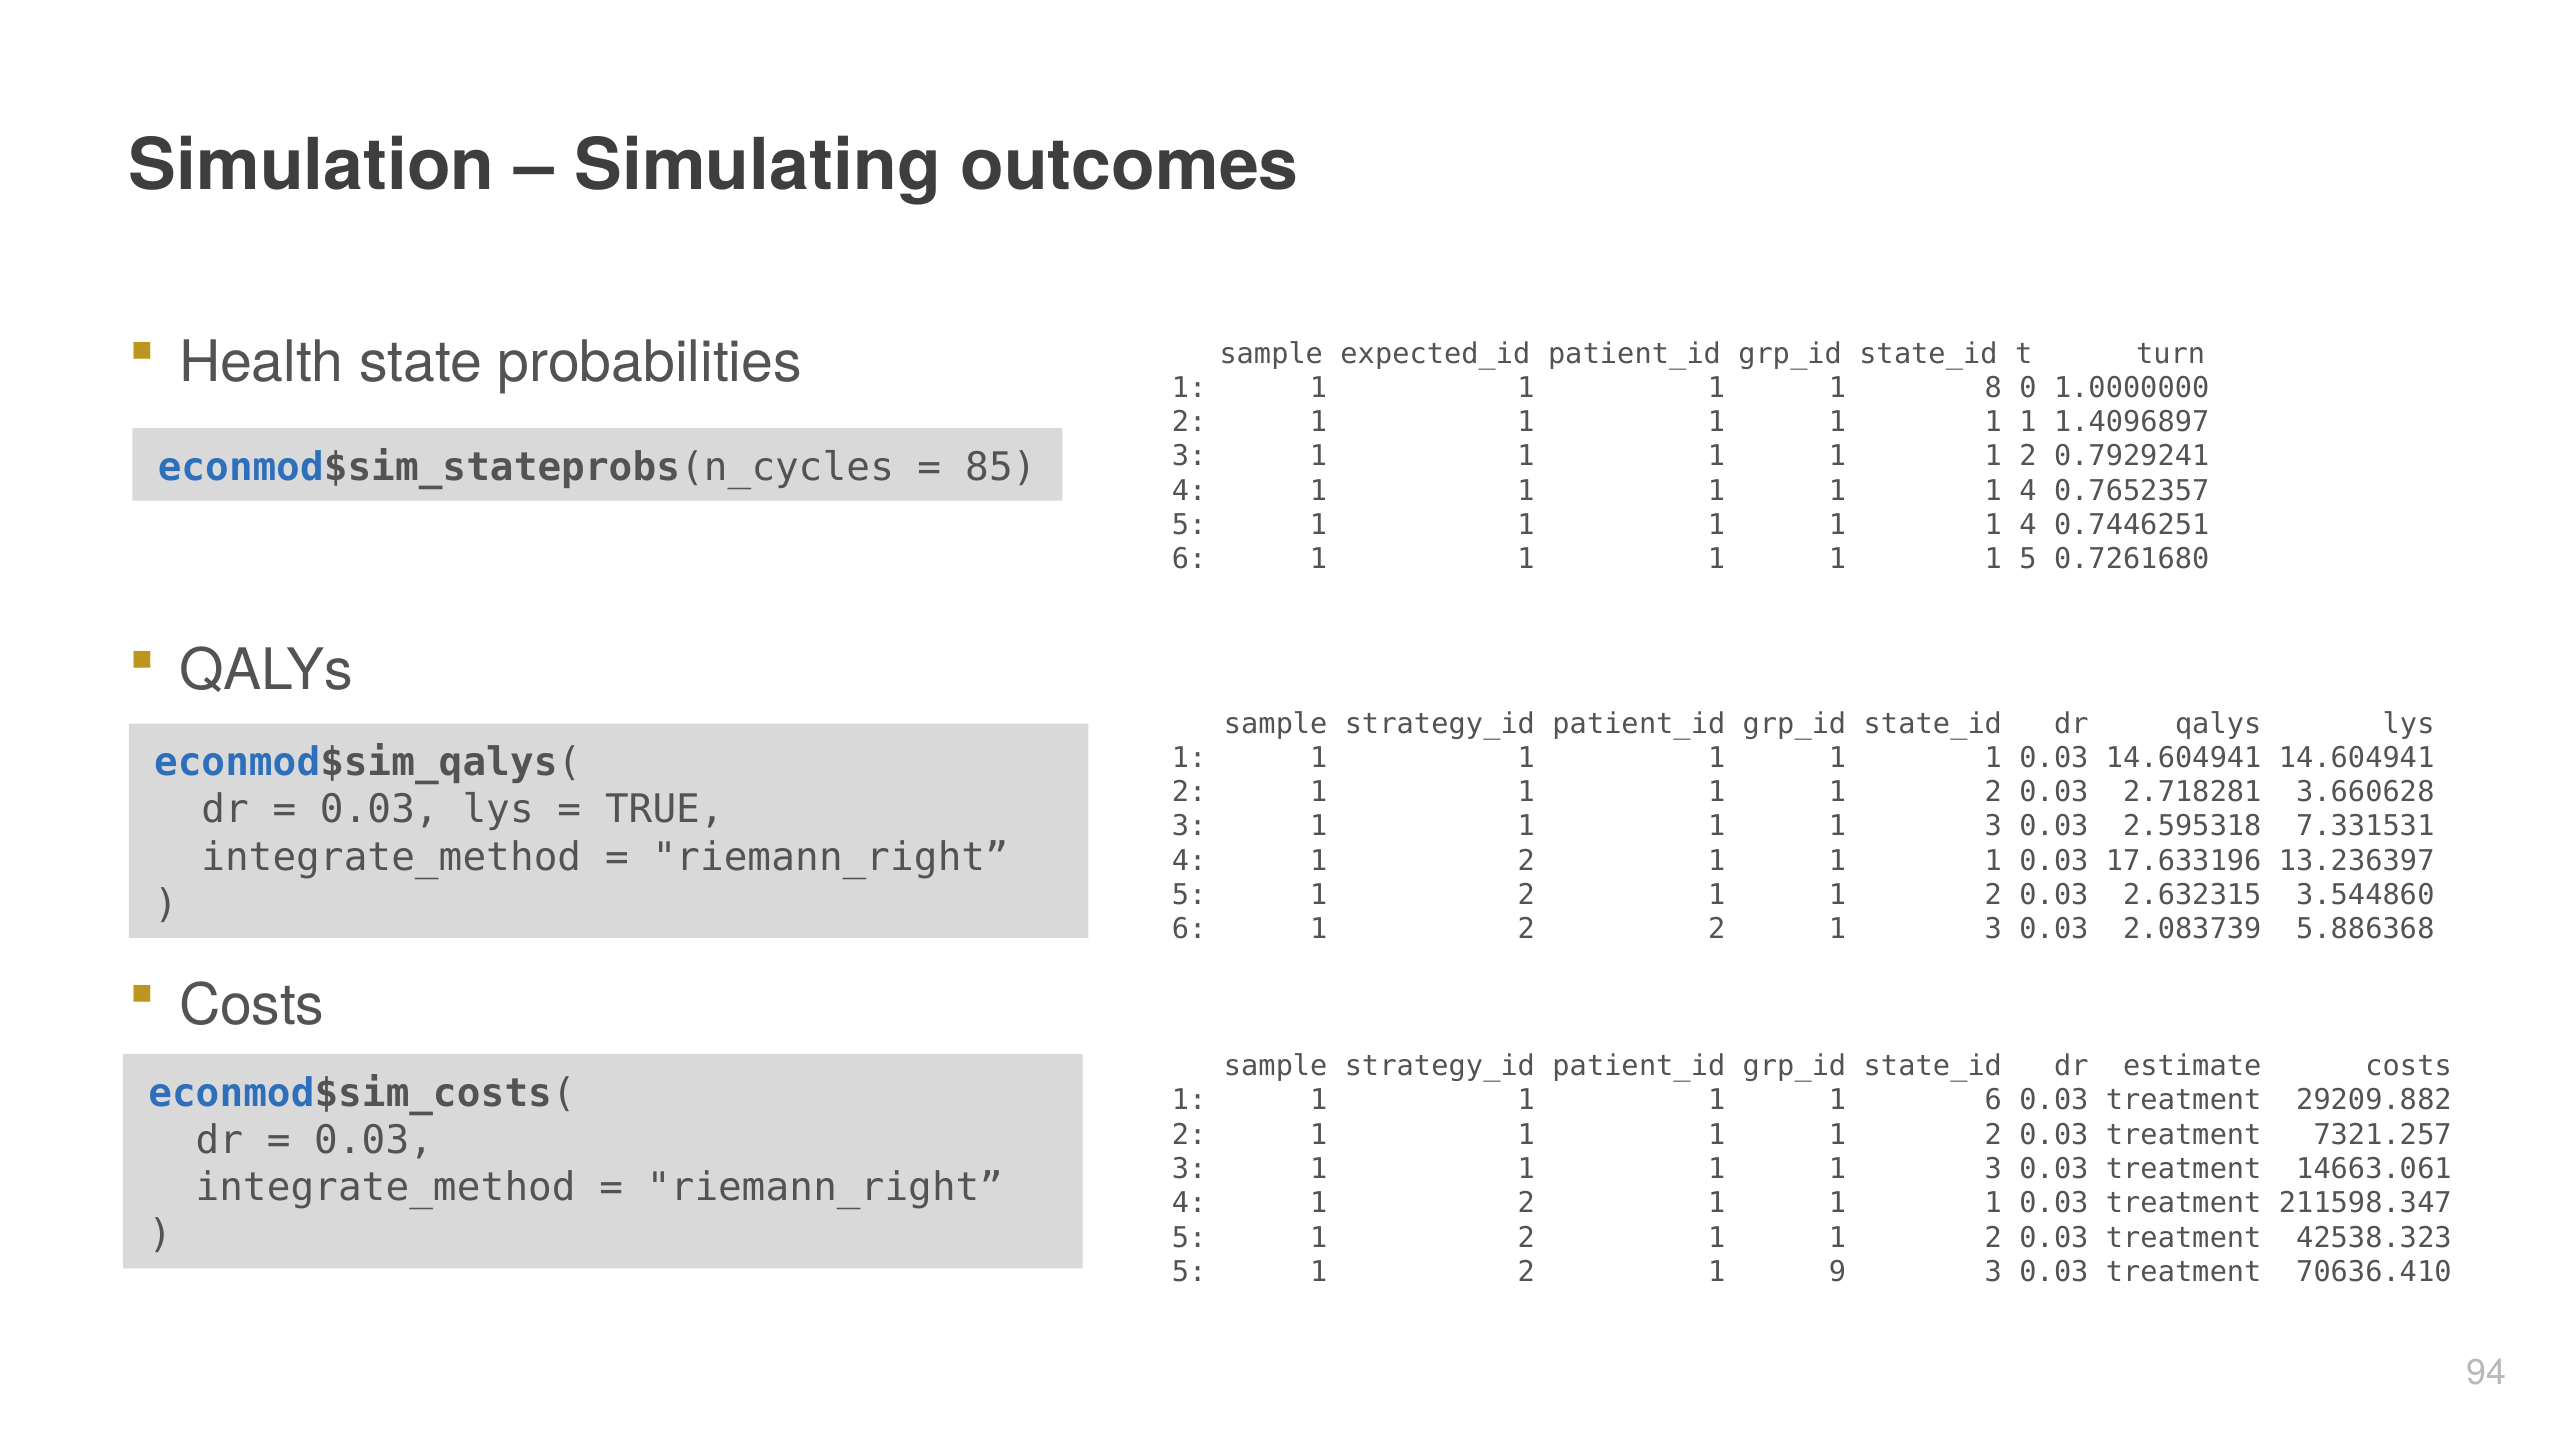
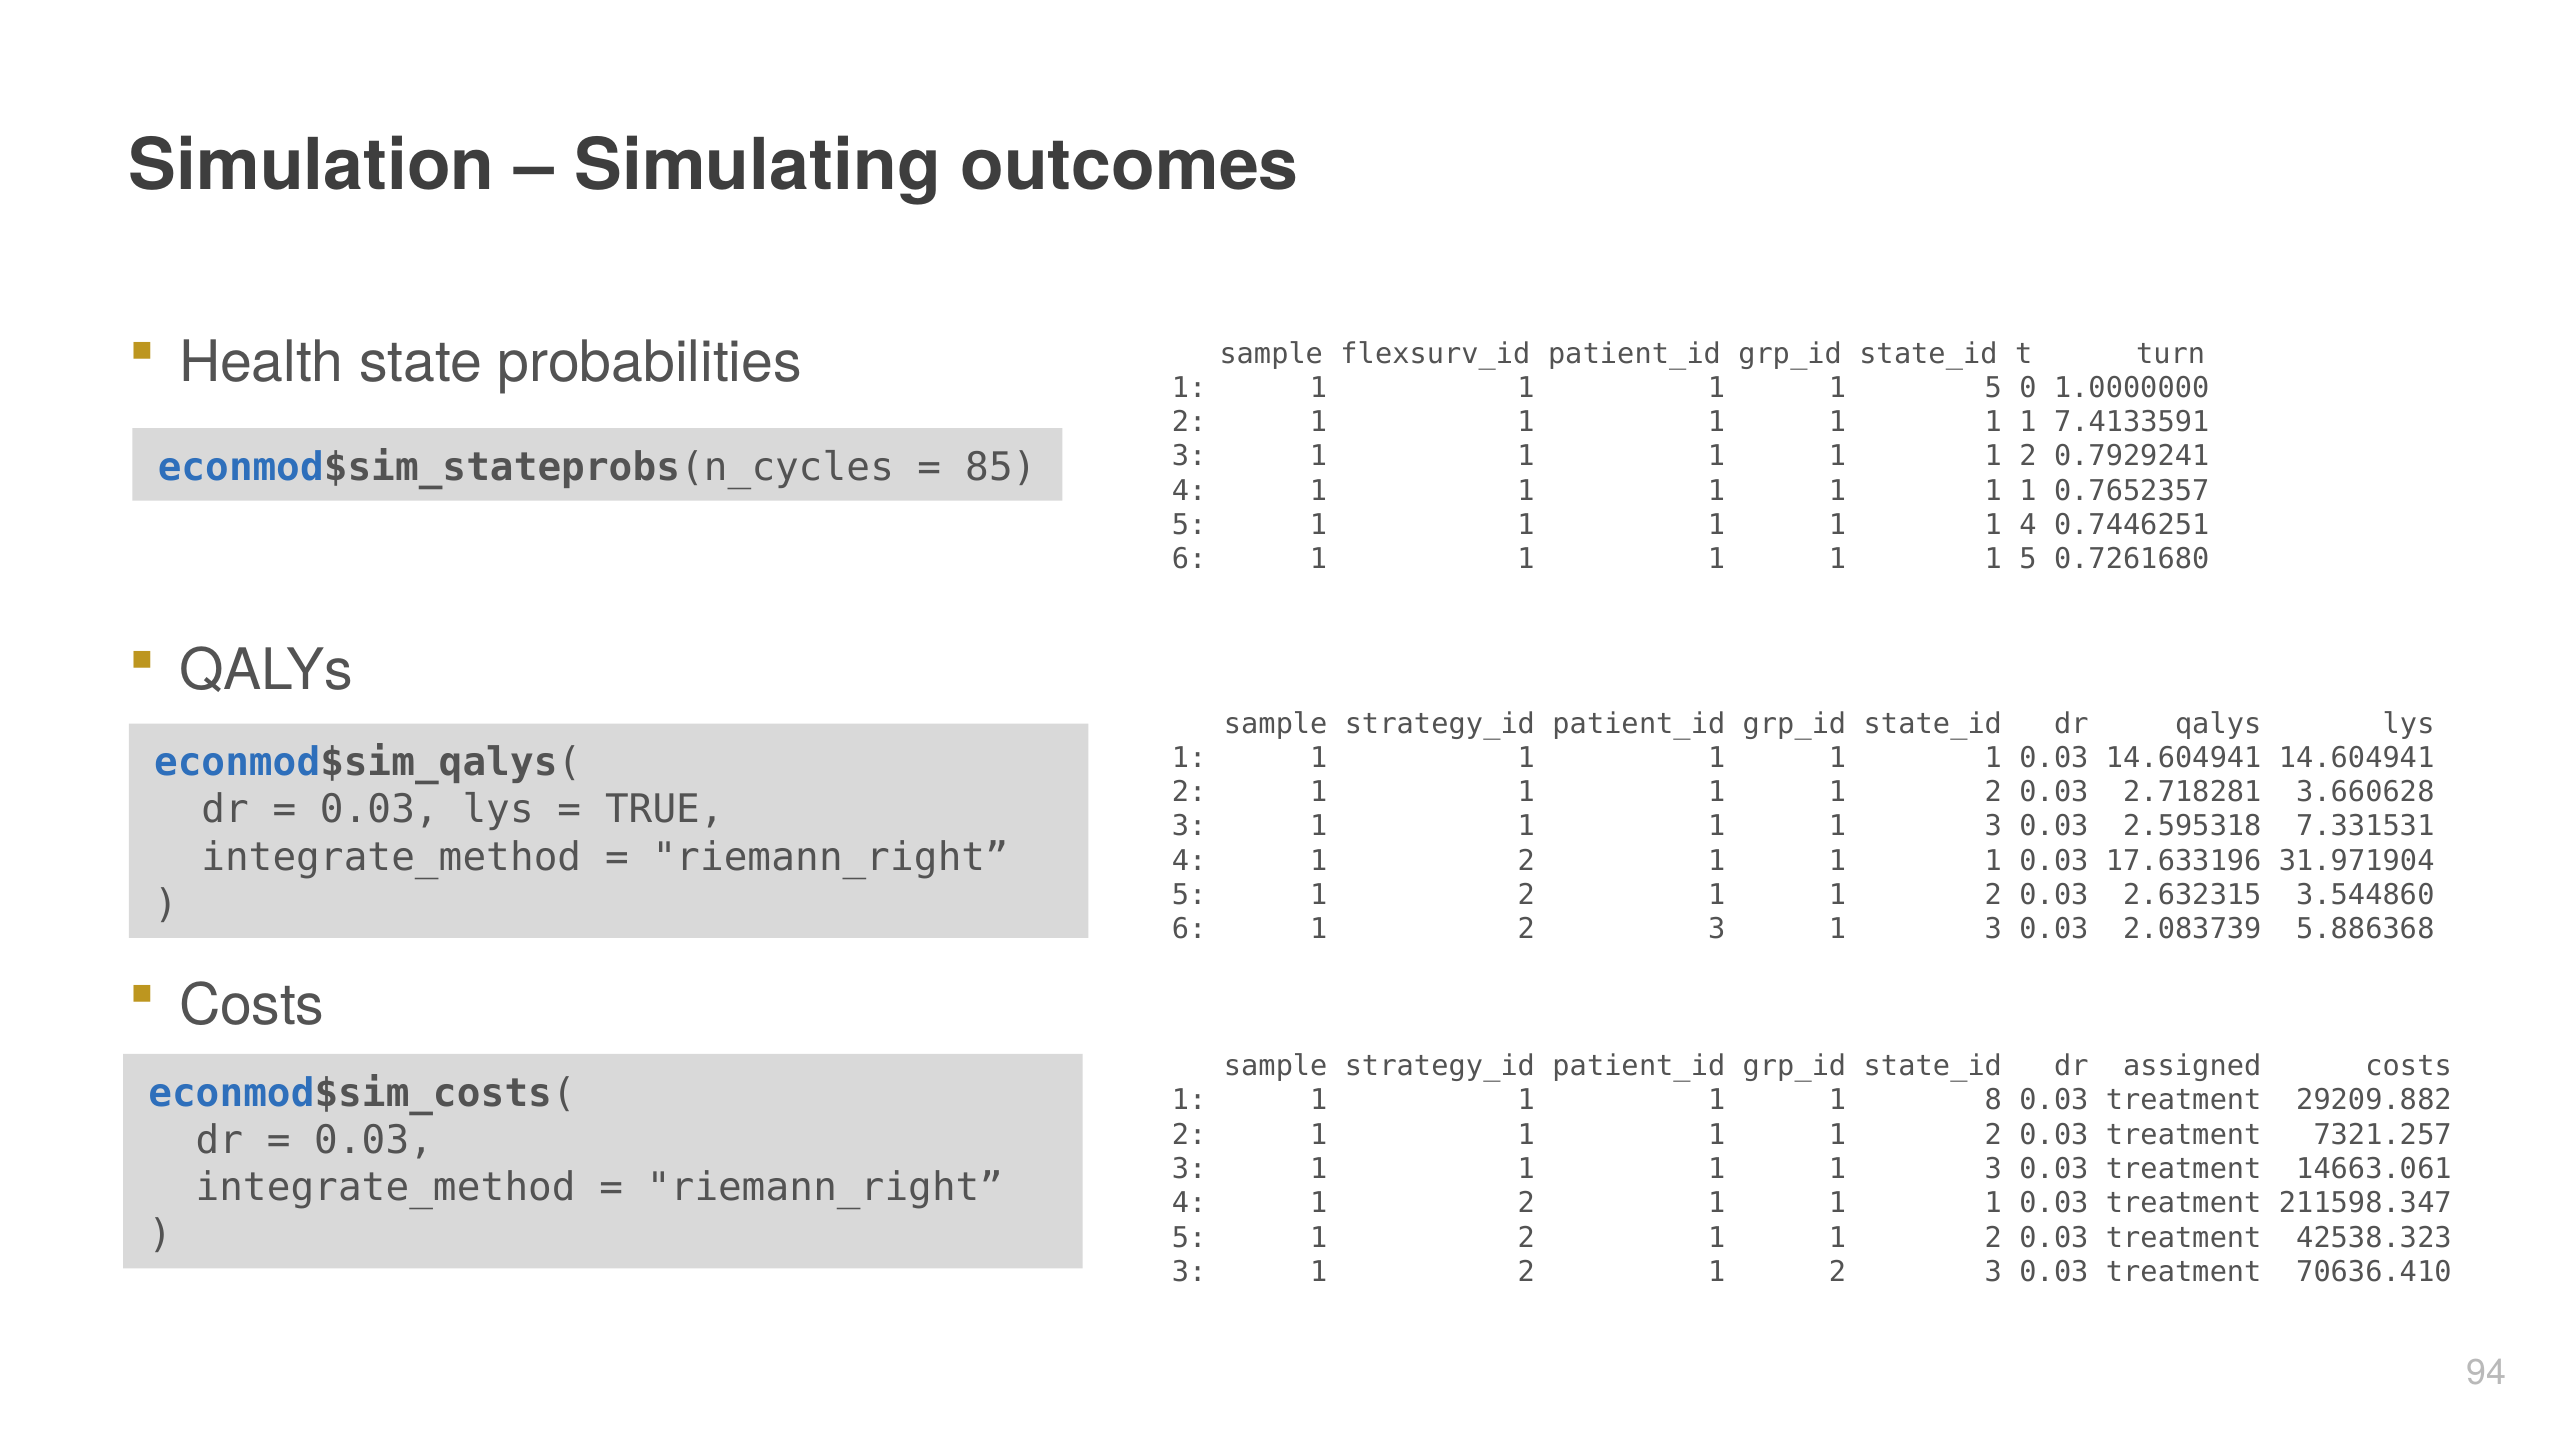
expected_id: expected_id -> flexsurv_id
8 at (1993, 388): 8 -> 5
1.4096897: 1.4096897 -> 7.4133591
4 at (2028, 491): 4 -> 1
13.236397: 13.236397 -> 31.971904
6 1 2 2: 2 -> 3
estimate: estimate -> assigned
1 6: 6 -> 8
5 at (1189, 1272): 5 -> 3
2 1 9: 9 -> 2
